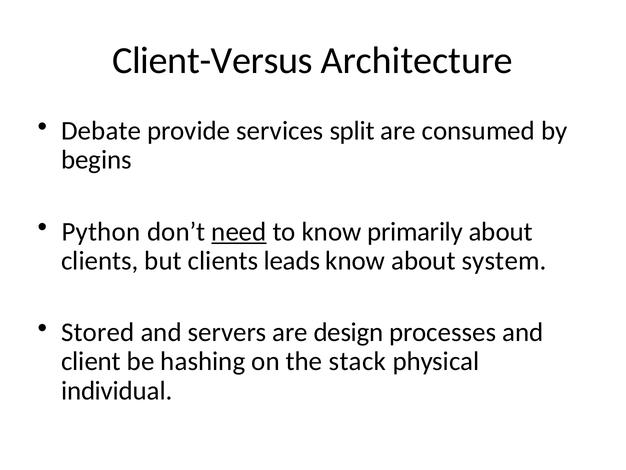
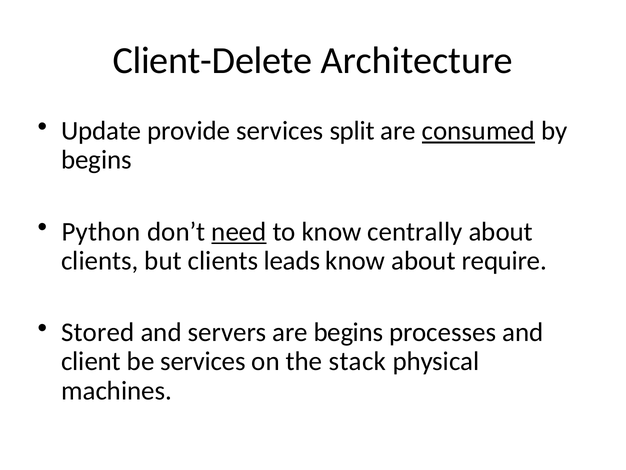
Client-Versus: Client-Versus -> Client-Delete
Debate: Debate -> Update
consumed underline: none -> present
primarily: primarily -> centrally
system: system -> require
are design: design -> begins
be hashing: hashing -> services
individual: individual -> machines
